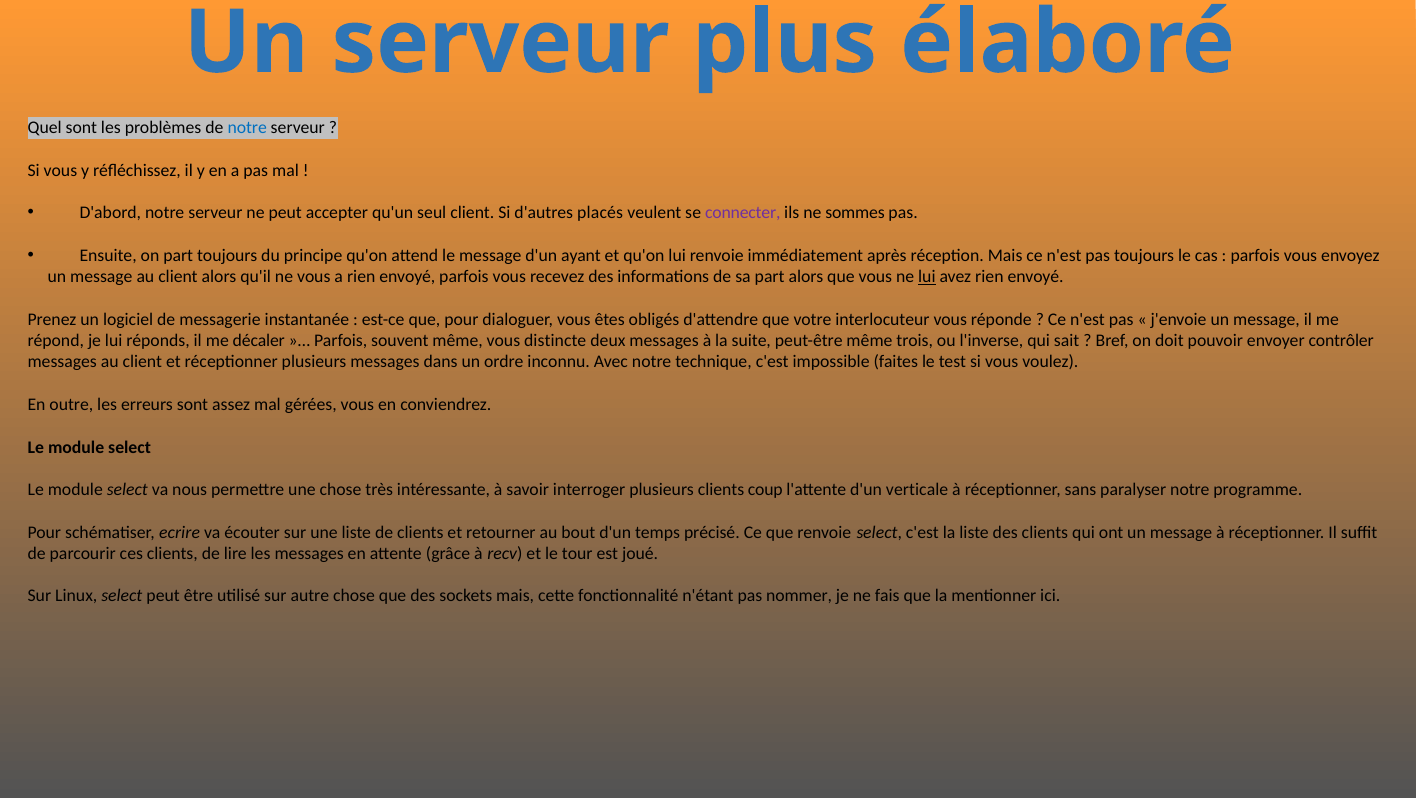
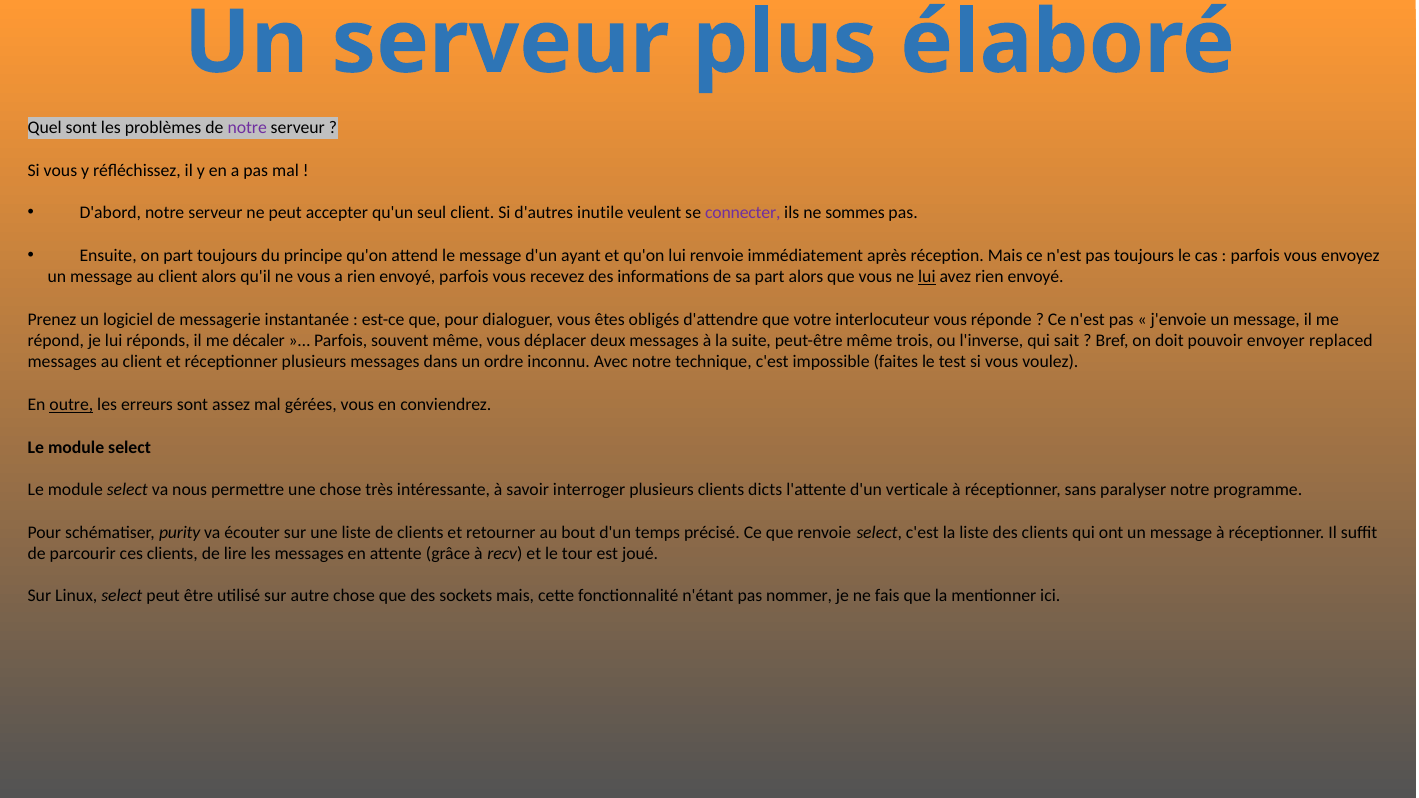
notre at (247, 128) colour: blue -> purple
placés: placés -> inutile
distincte: distincte -> déplacer
contrôler: contrôler -> replaced
outre underline: none -> present
coup: coup -> dicts
ecrire: ecrire -> purity
